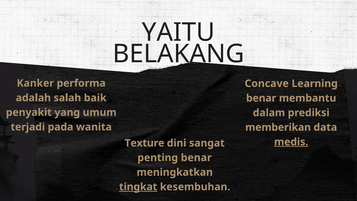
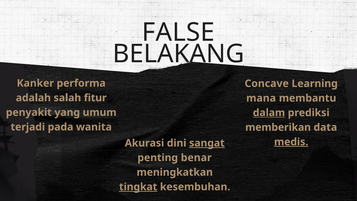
YAITU: YAITU -> FALSE
baik: baik -> fitur
benar at (261, 98): benar -> mana
dalam underline: none -> present
Texture: Texture -> Akurasi
sangat underline: none -> present
